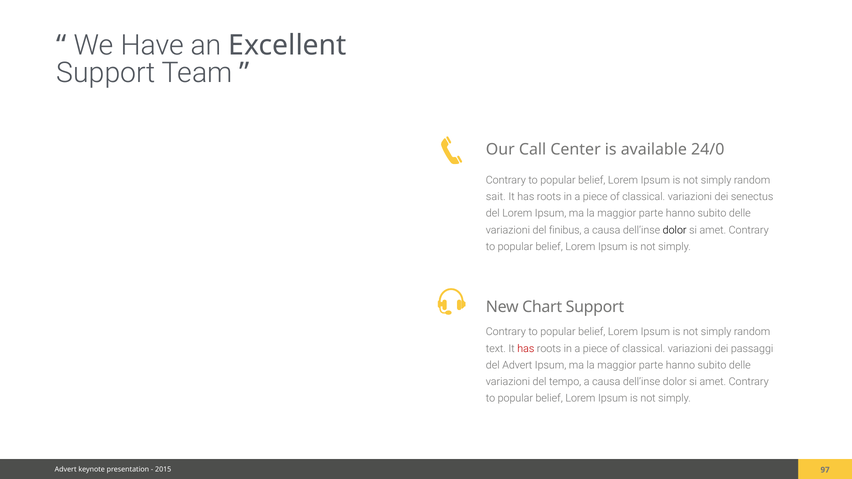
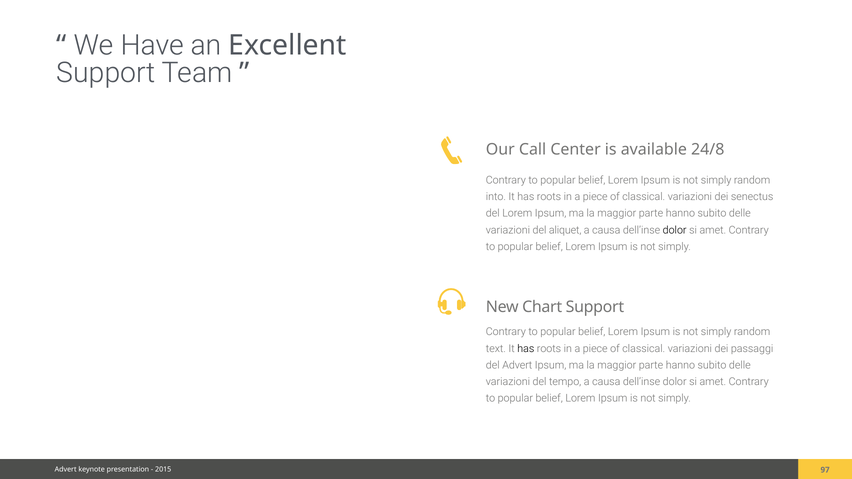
24/0: 24/0 -> 24/8
sait: sait -> into
finibus: finibus -> aliquet
has at (526, 349) colour: red -> black
